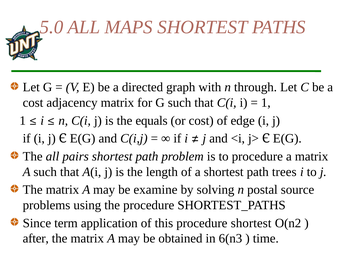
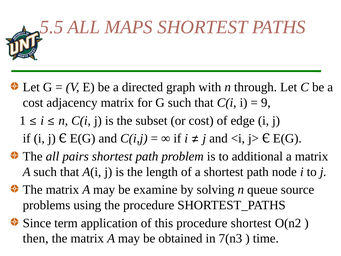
5.0: 5.0 -> 5.5
1 at (266, 102): 1 -> 9
equals: equals -> subset
to procedure: procedure -> additional
trees: trees -> node
postal: postal -> queue
after: after -> then
6(n3: 6(n3 -> 7(n3
